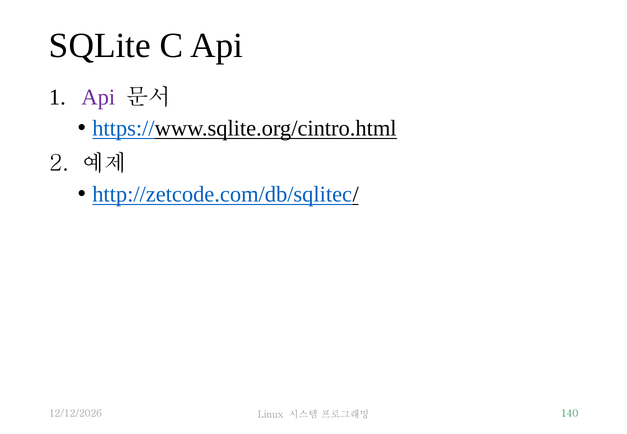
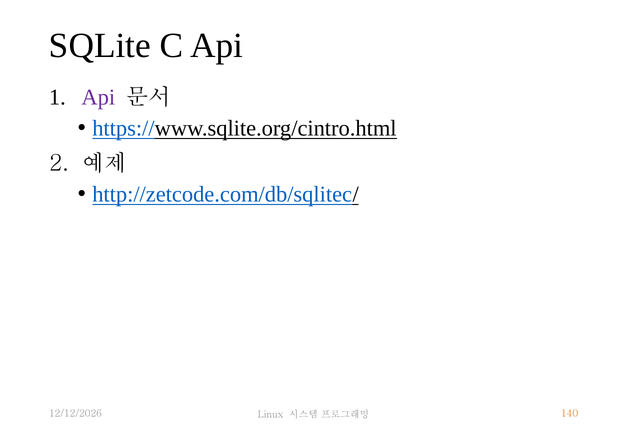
140 colour: green -> orange
